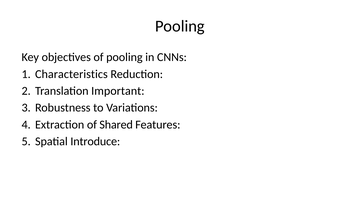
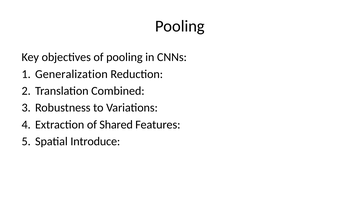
Characteristics: Characteristics -> Generalization
Important: Important -> Combined
